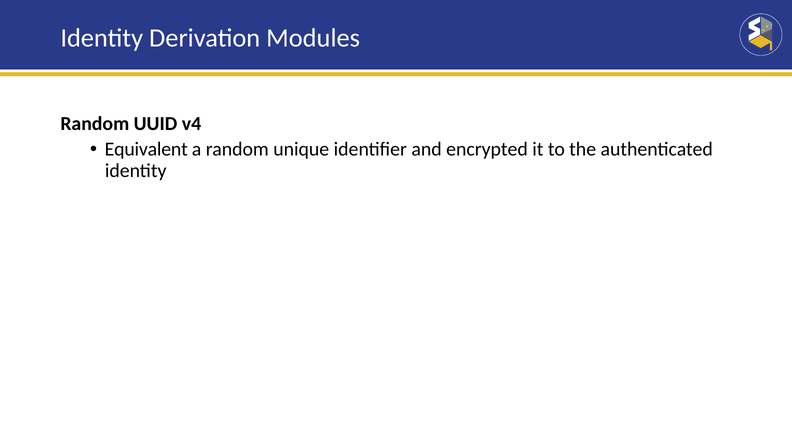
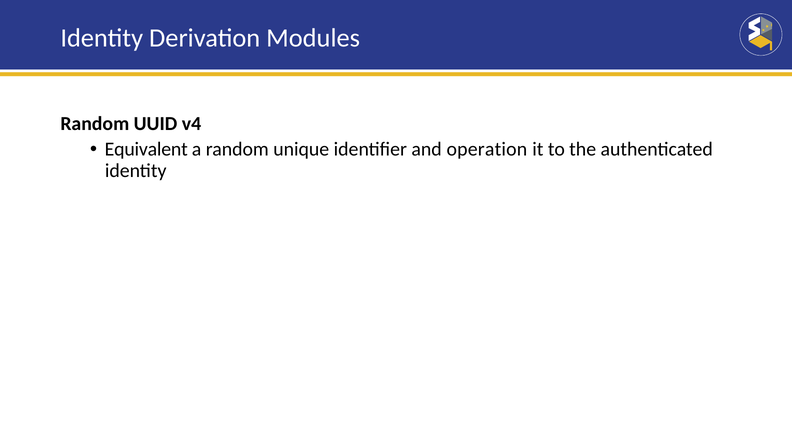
encrypted: encrypted -> operation
